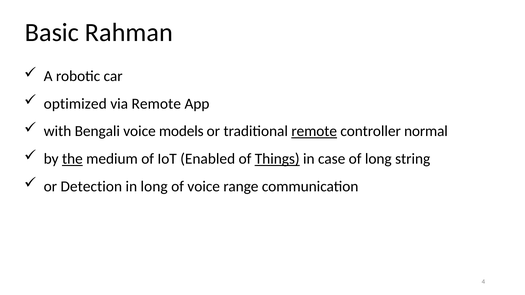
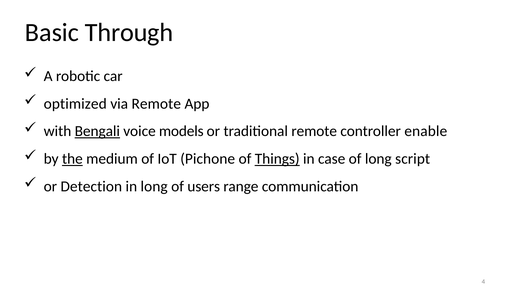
Rahman: Rahman -> Through
Bengali underline: none -> present
remote at (314, 131) underline: present -> none
normal: normal -> enable
Enabled: Enabled -> Pichone
string: string -> script
of voice: voice -> users
